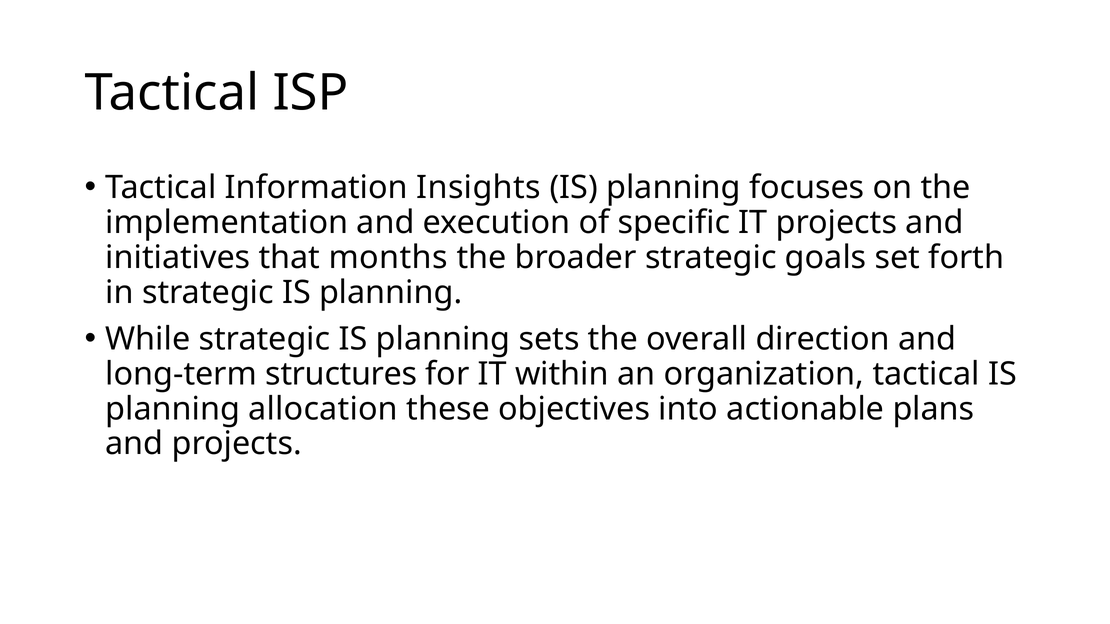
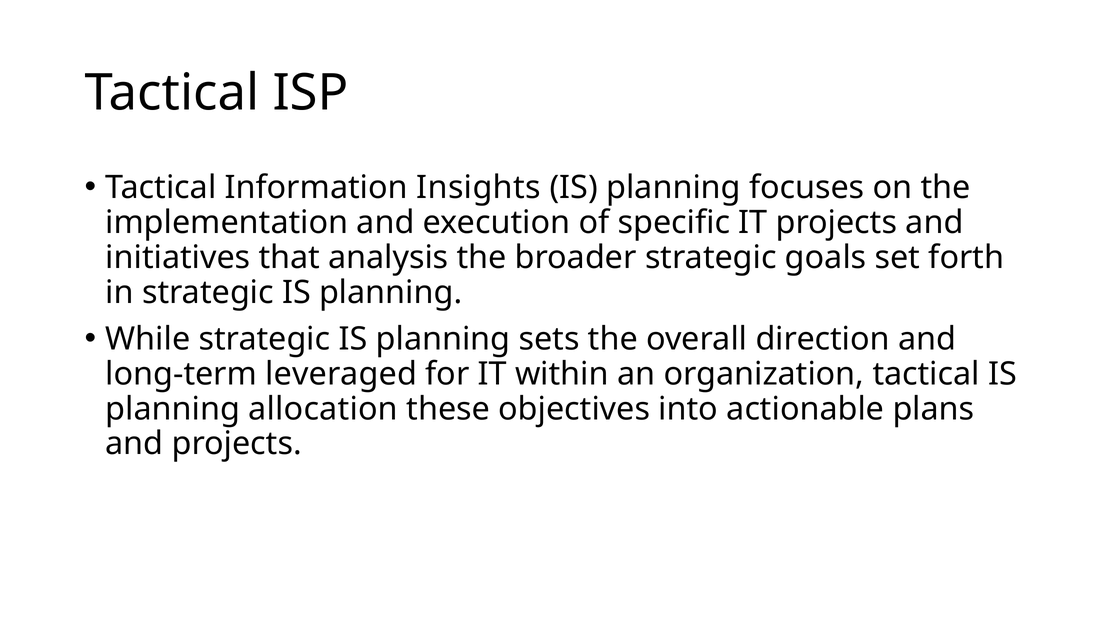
months: months -> analysis
structures: structures -> leveraged
